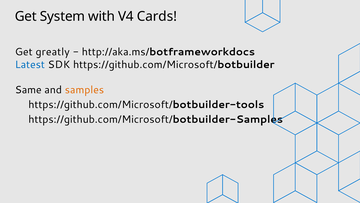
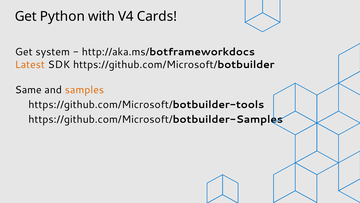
System: System -> Python
greatly: greatly -> system
Latest colour: blue -> orange
